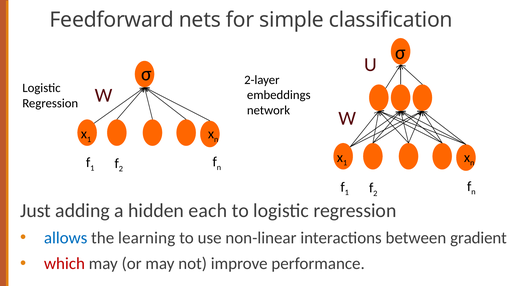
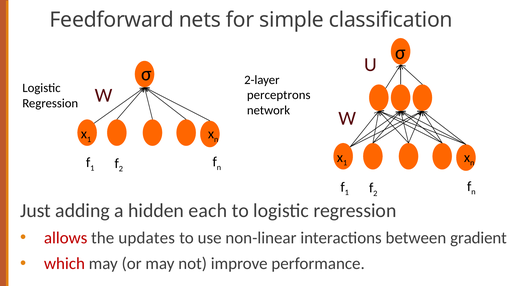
embeddings: embeddings -> perceptrons
allows colour: blue -> red
learning: learning -> updates
